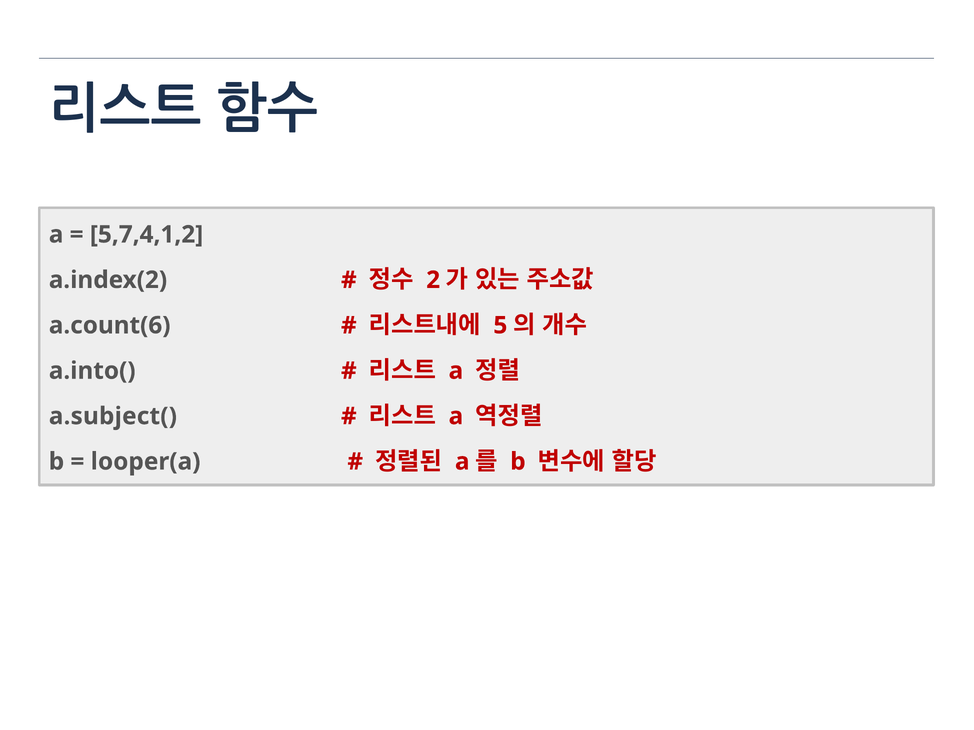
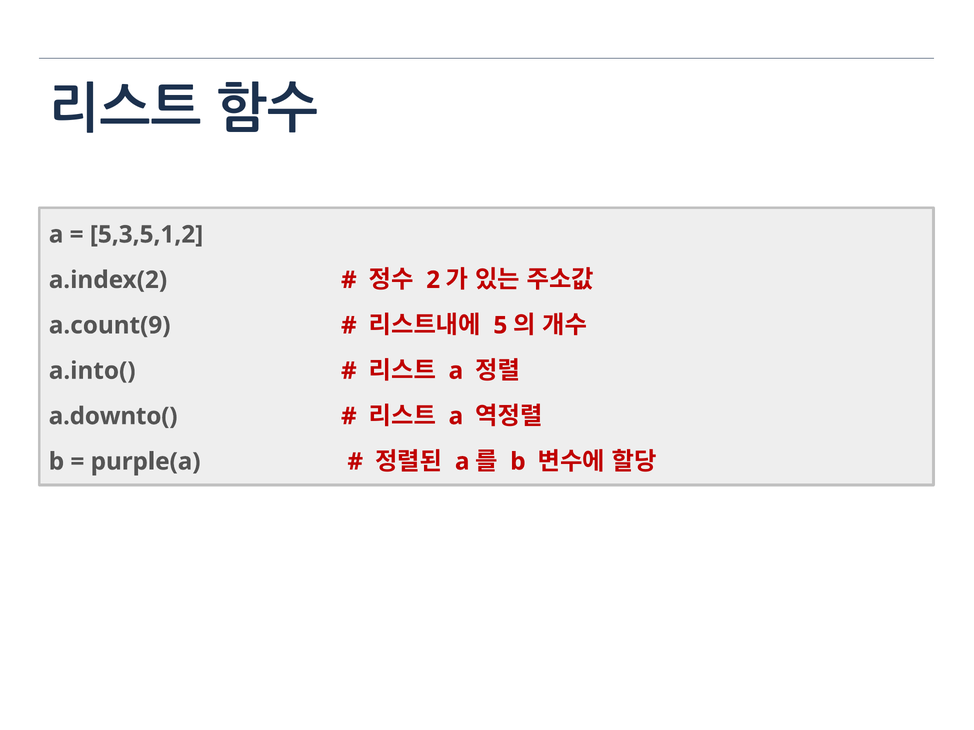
5,7,4,1,2: 5,7,4,1,2 -> 5,3,5,1,2
a.count(6: a.count(6 -> a.count(9
a.subject(: a.subject( -> a.downto(
looper(a: looper(a -> purple(a
